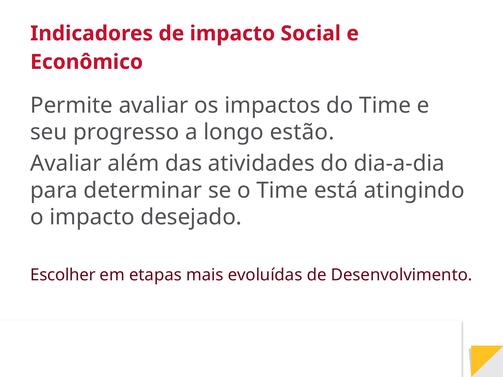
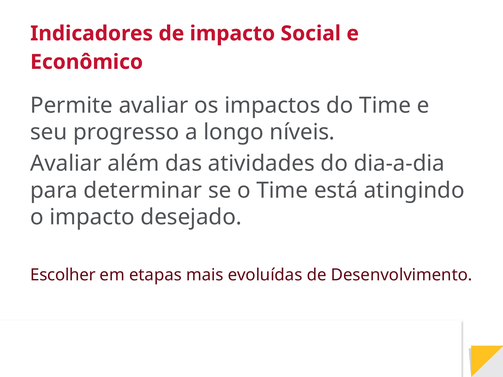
estão: estão -> níveis
